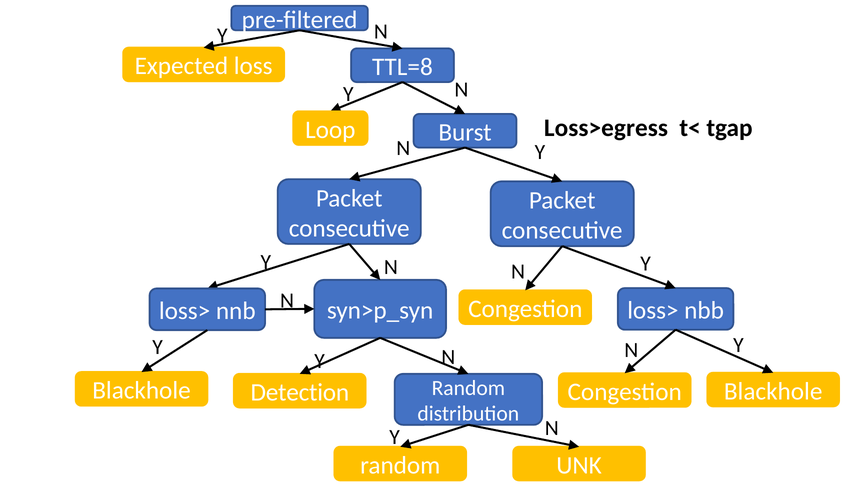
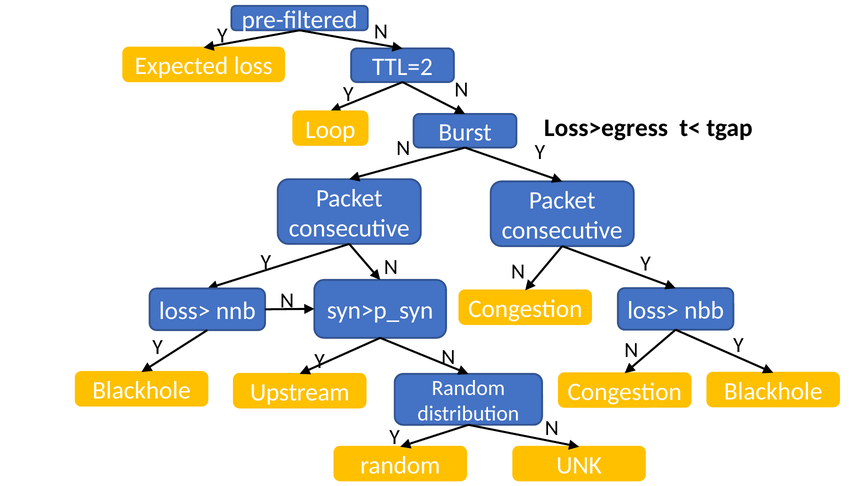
TTL=8: TTL=8 -> TTL=2
Detection: Detection -> Upstream
